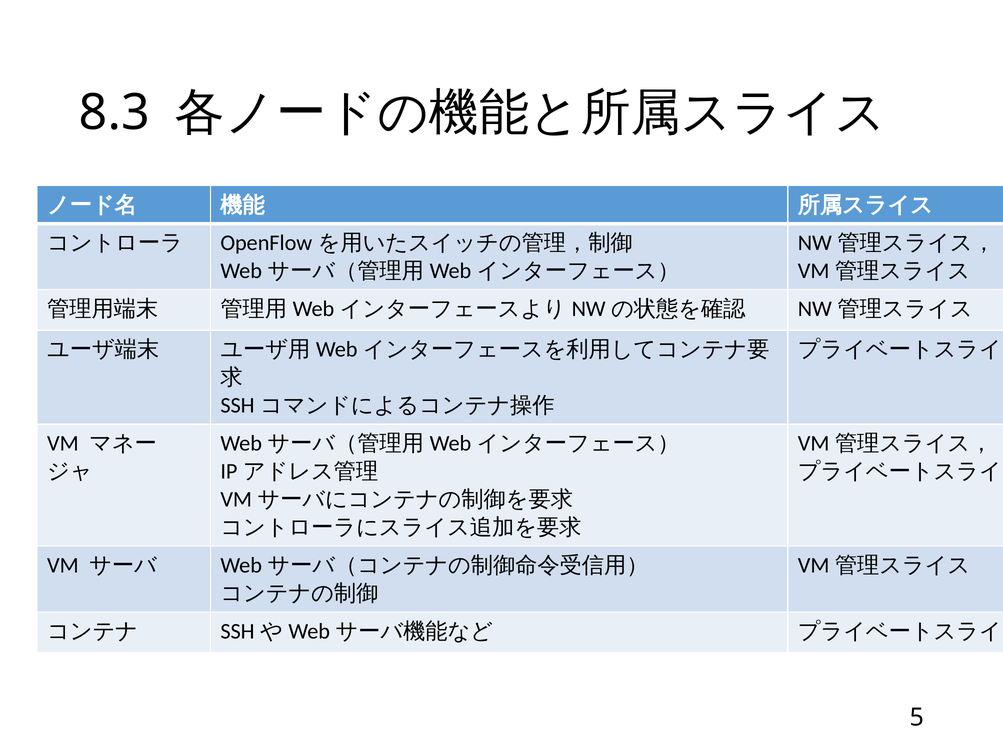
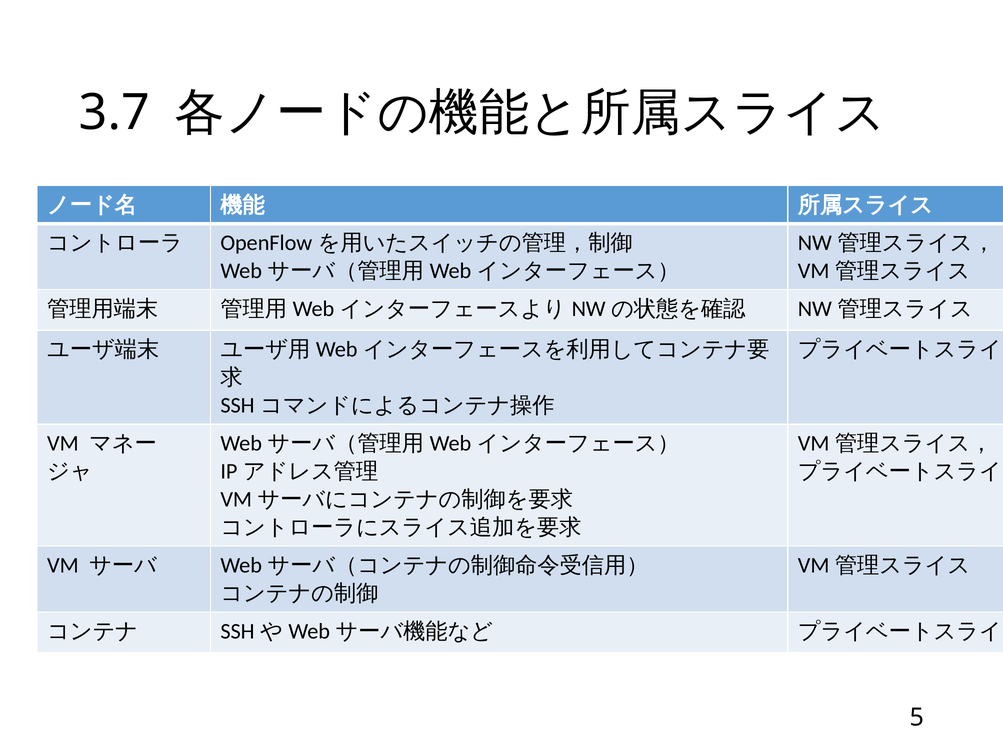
8.3: 8.3 -> 3.7
